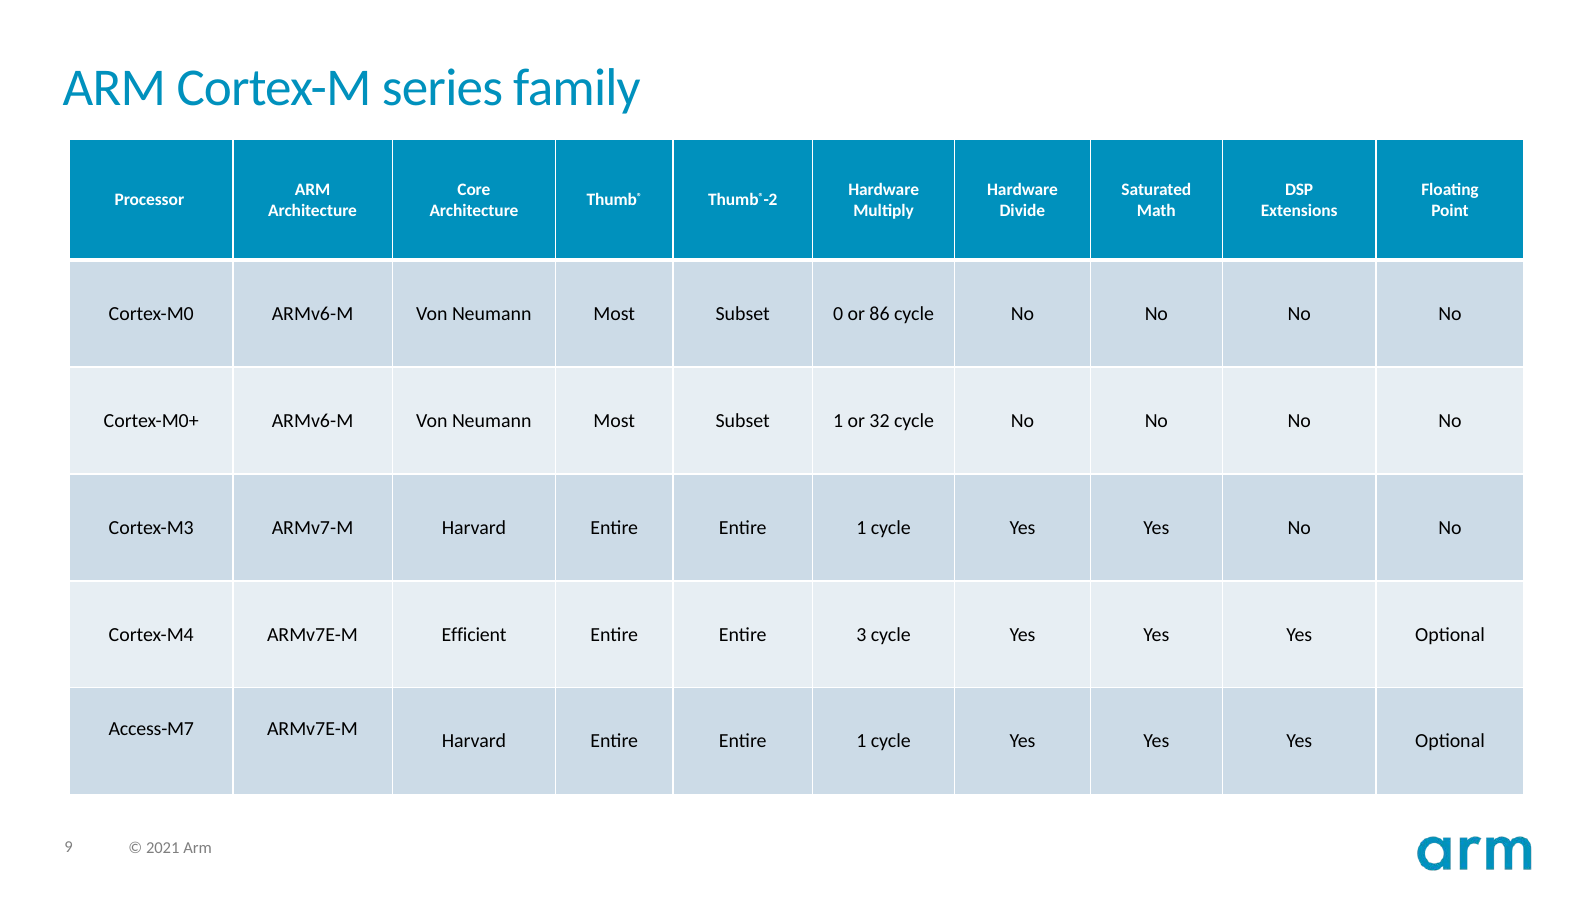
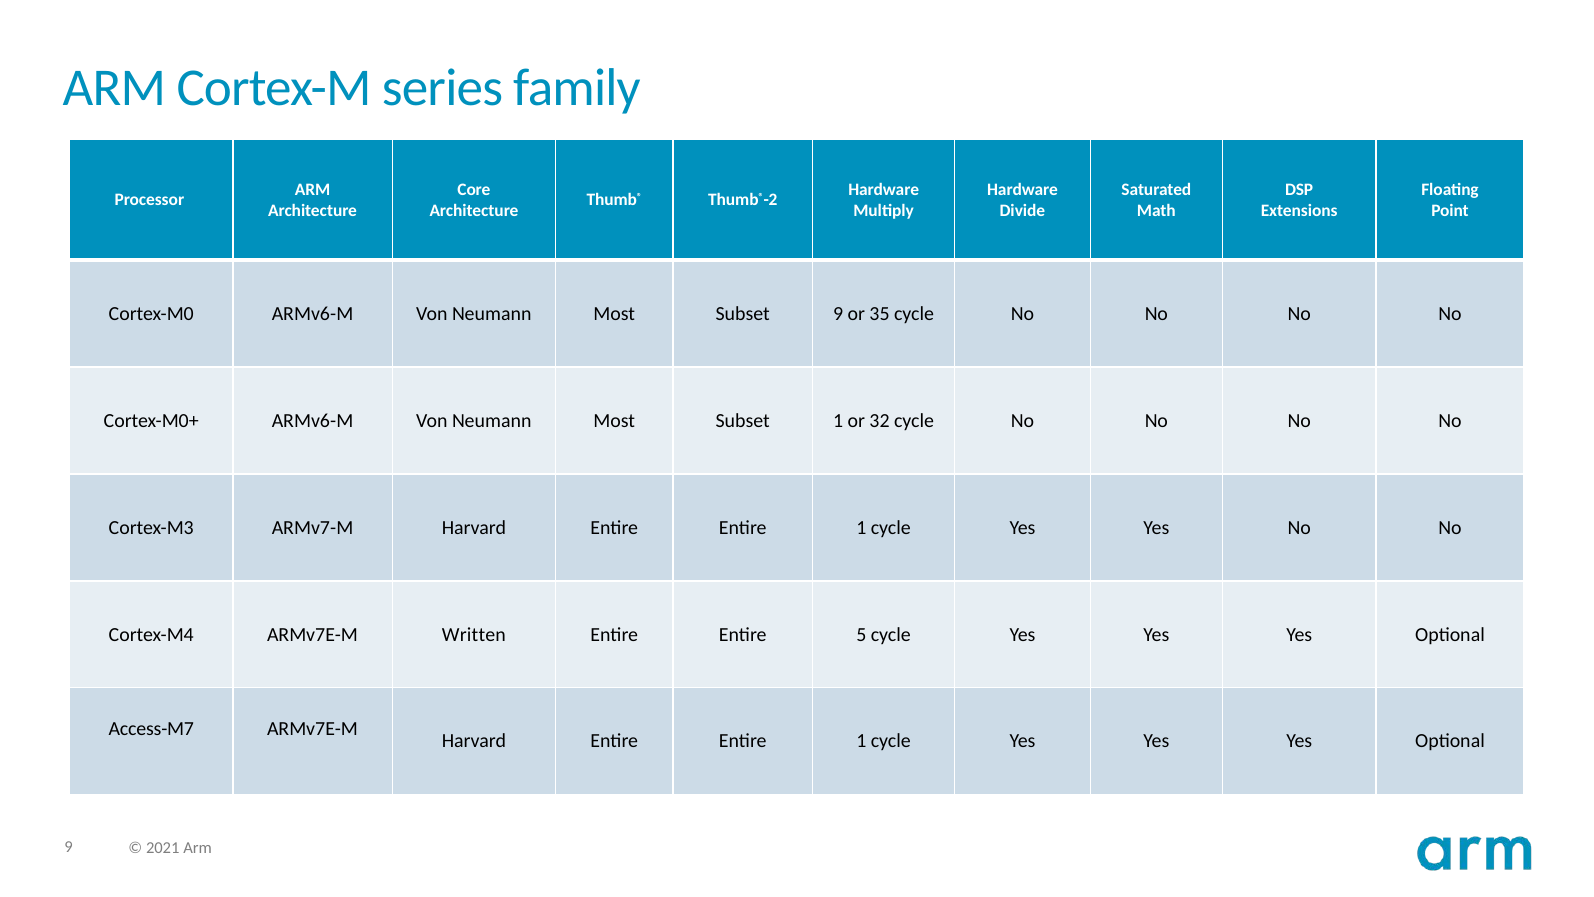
Subset 0: 0 -> 9
86: 86 -> 35
Efficient: Efficient -> Written
3: 3 -> 5
